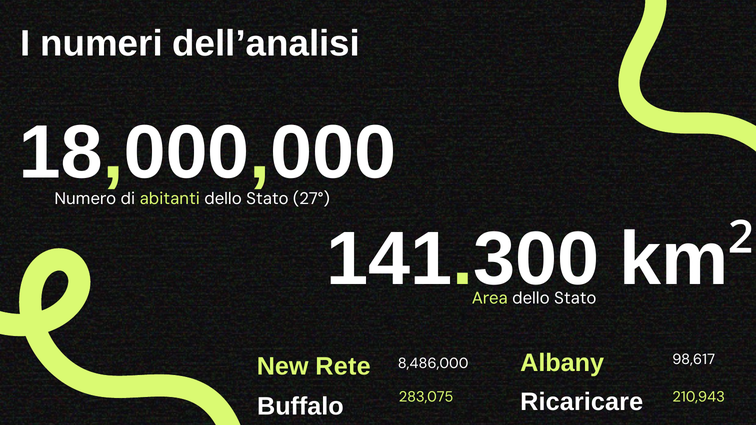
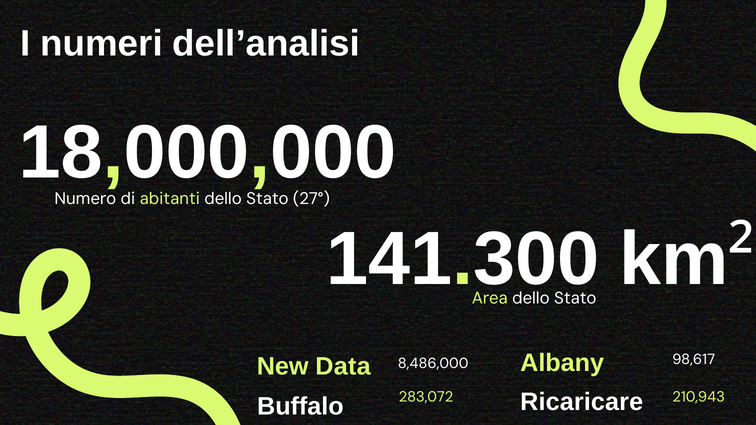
Rete: Rete -> Data
283,075: 283,075 -> 283,072
